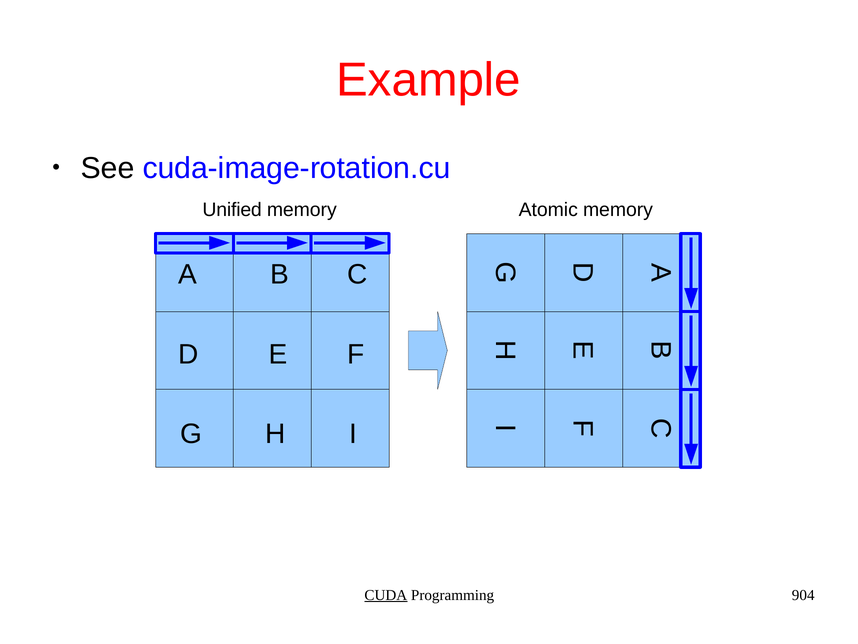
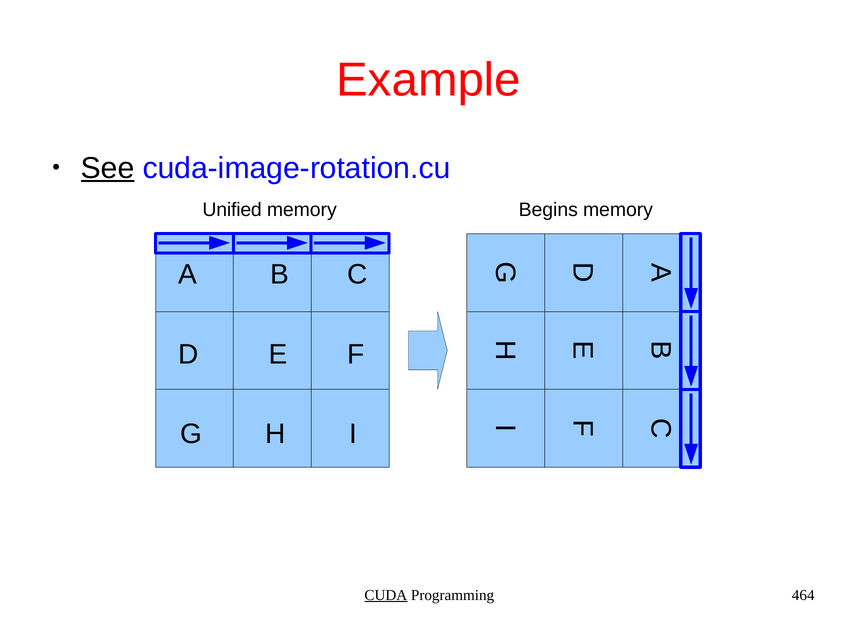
See underline: none -> present
Atomic: Atomic -> Begins
904: 904 -> 464
